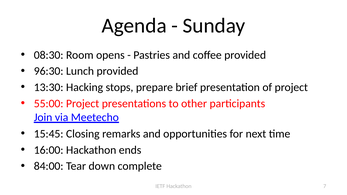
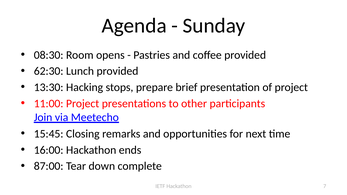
96:30: 96:30 -> 62:30
55:00: 55:00 -> 11:00
84:00: 84:00 -> 87:00
